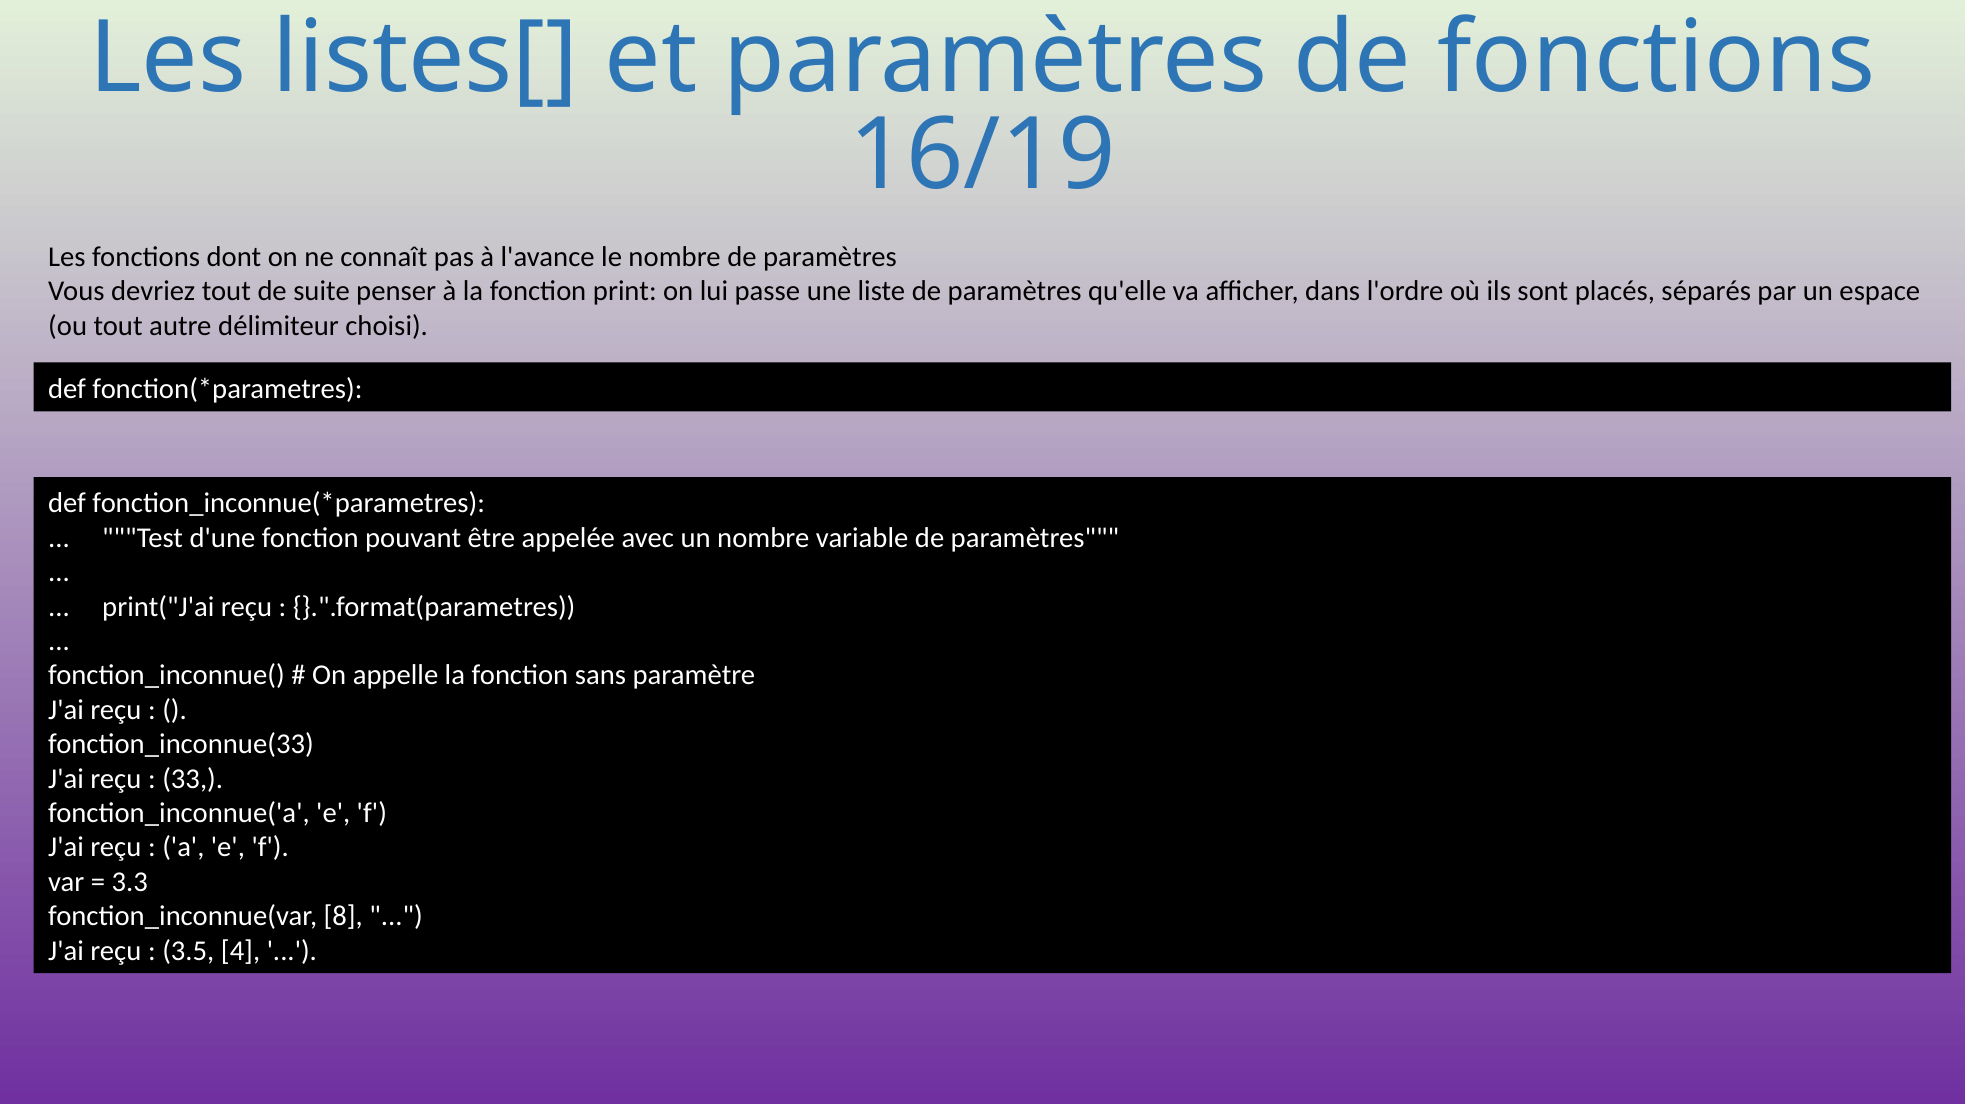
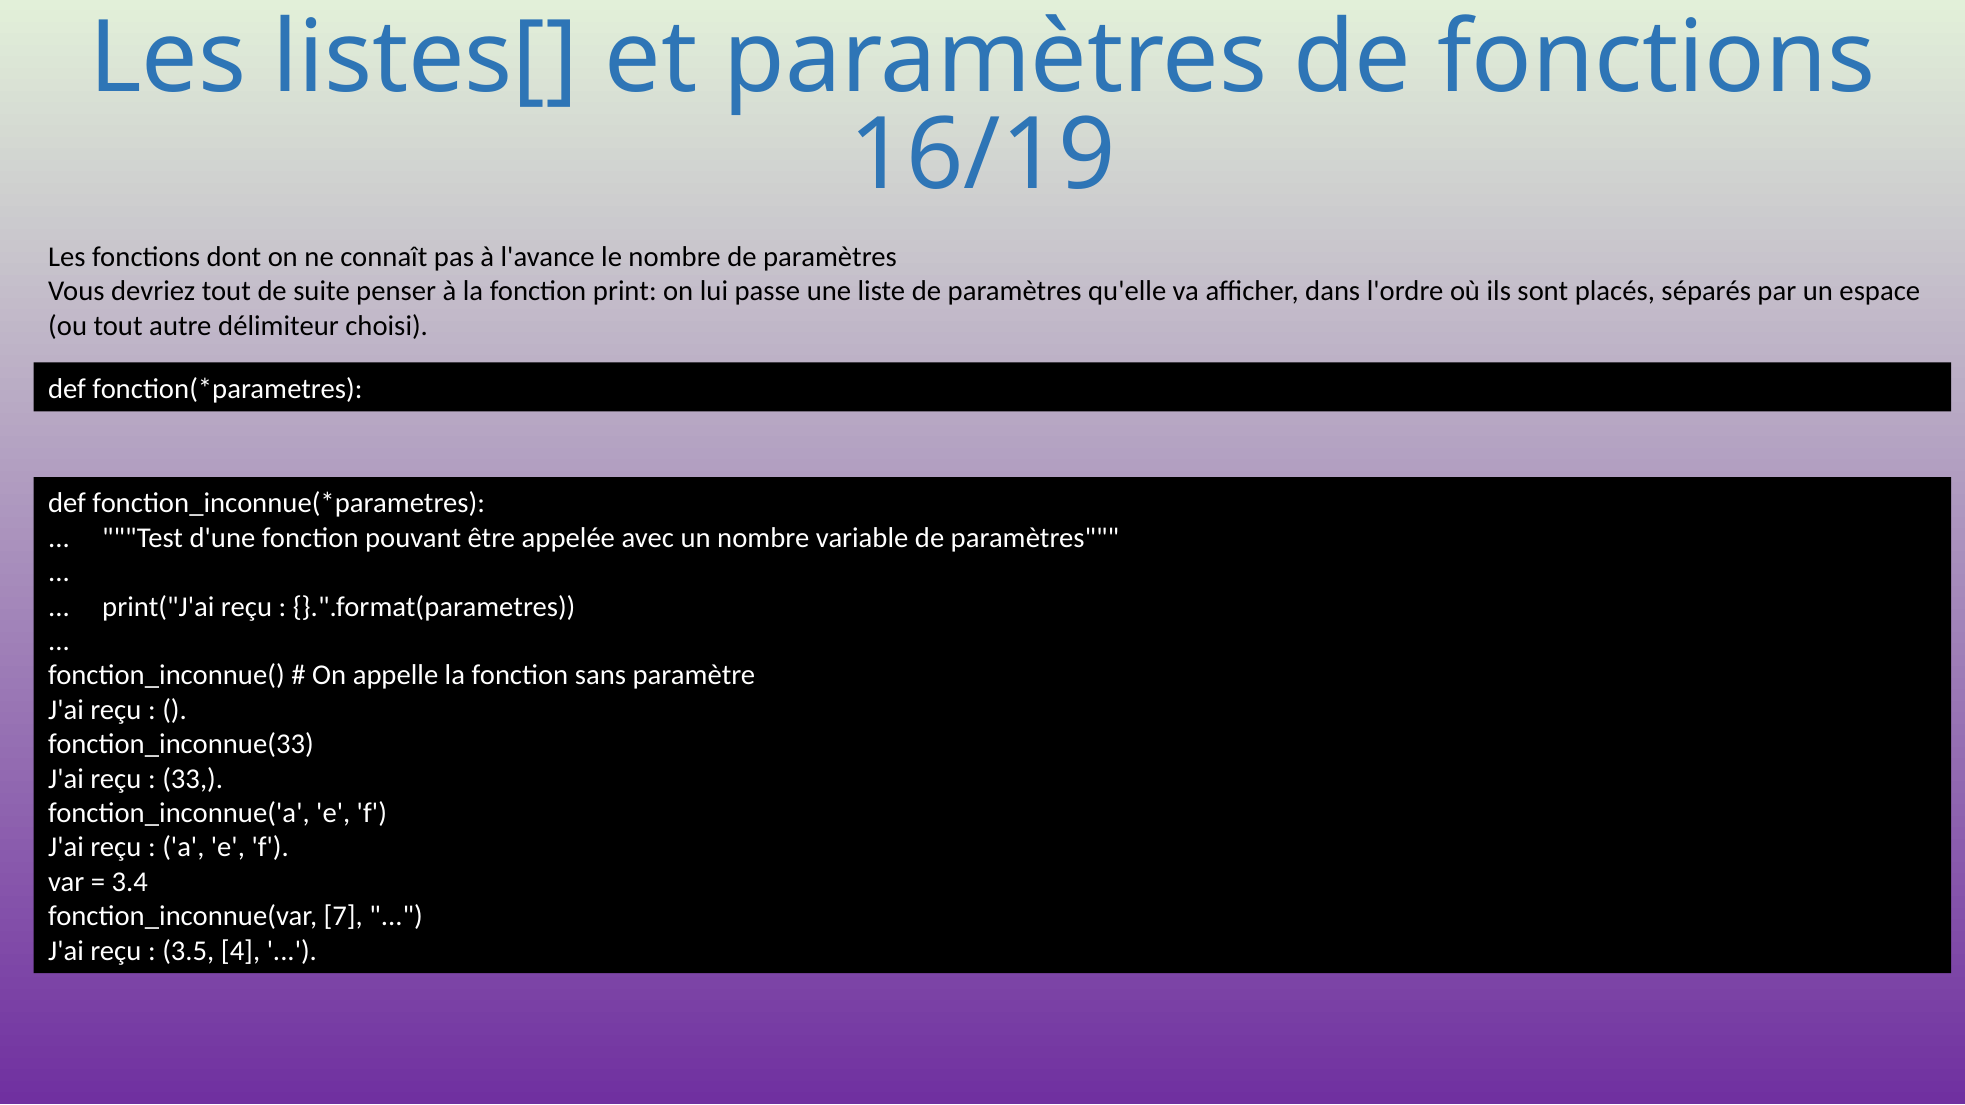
3.3: 3.3 -> 3.4
8: 8 -> 7
